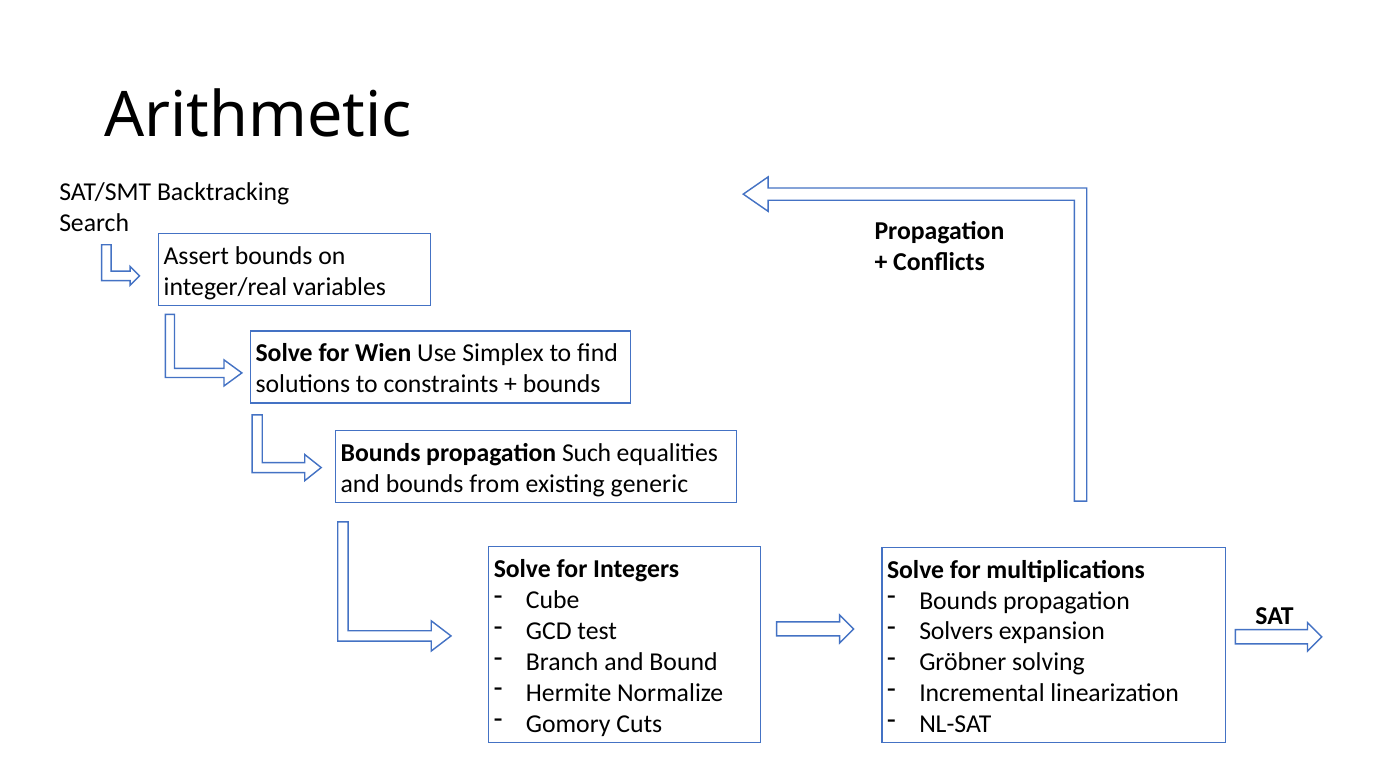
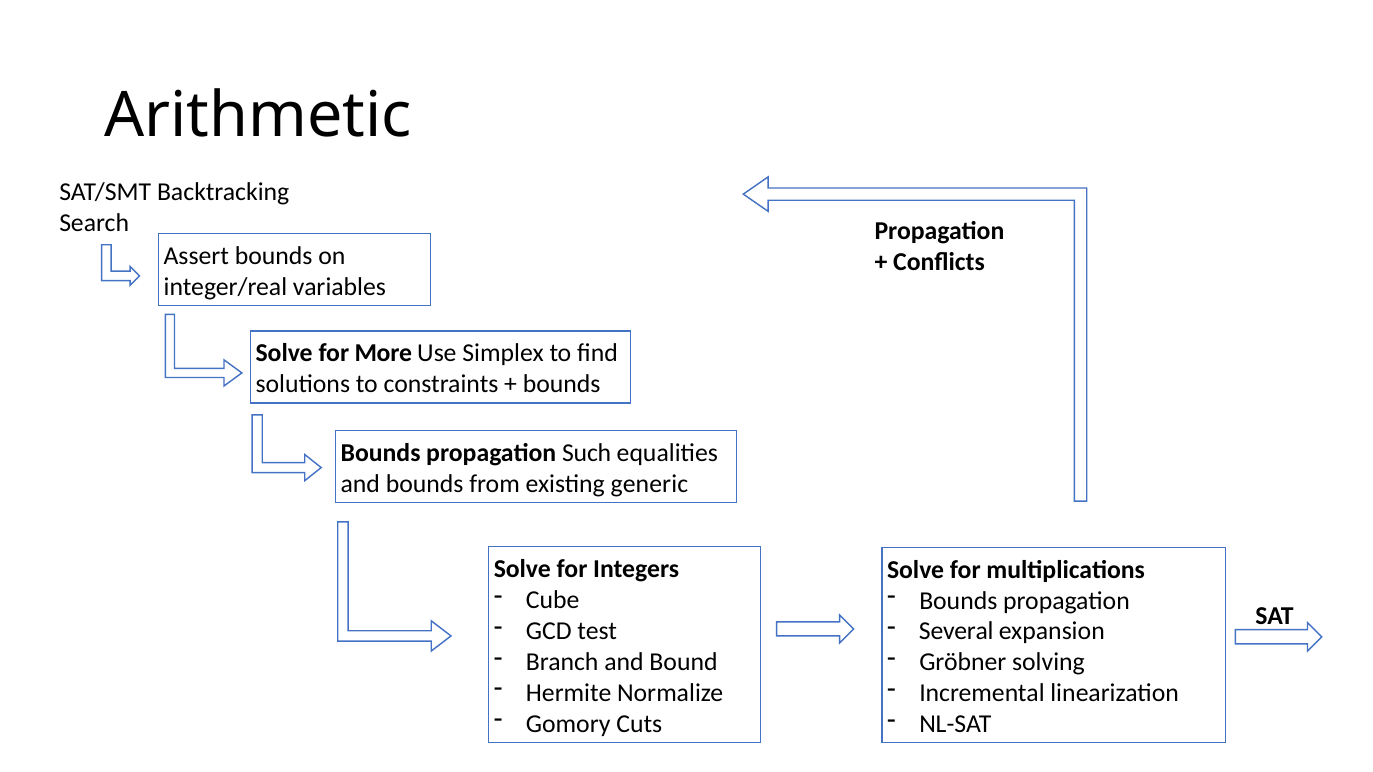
Wien: Wien -> More
Solvers: Solvers -> Several
